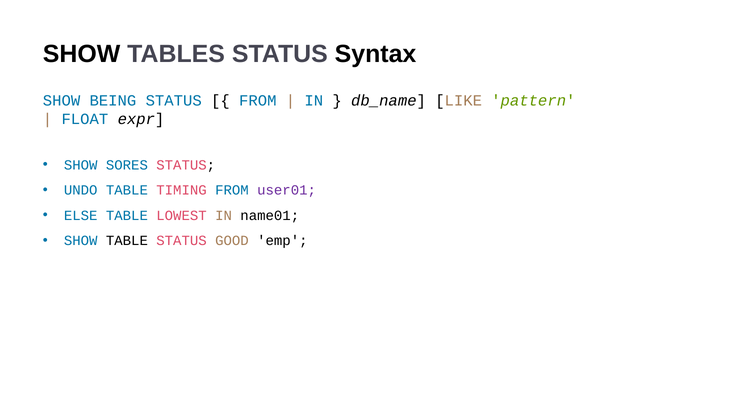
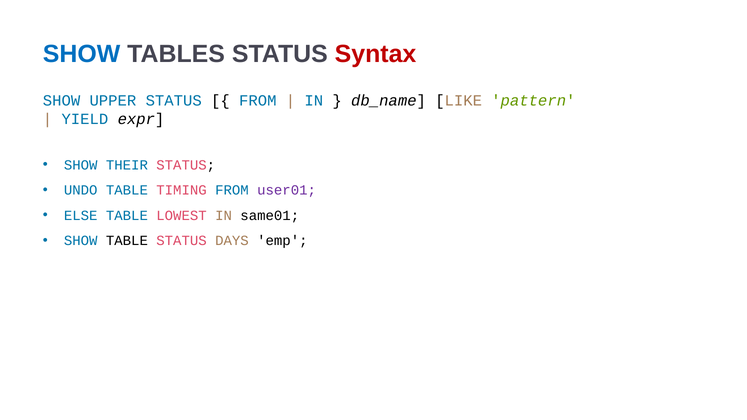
SHOW at (82, 54) colour: black -> blue
Syntax colour: black -> red
BEING: BEING -> UPPER
FLOAT: FLOAT -> YIELD
SORES: SORES -> THEIR
name01: name01 -> same01
GOOD: GOOD -> DAYS
